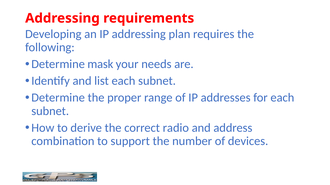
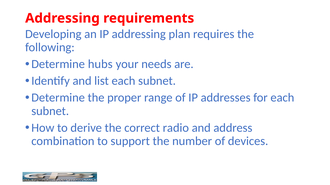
mask: mask -> hubs
